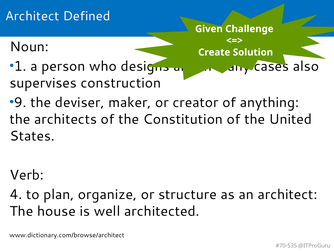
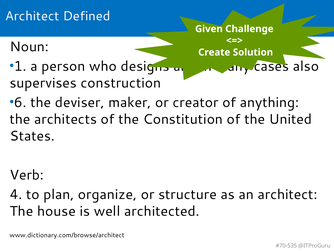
9: 9 -> 6
